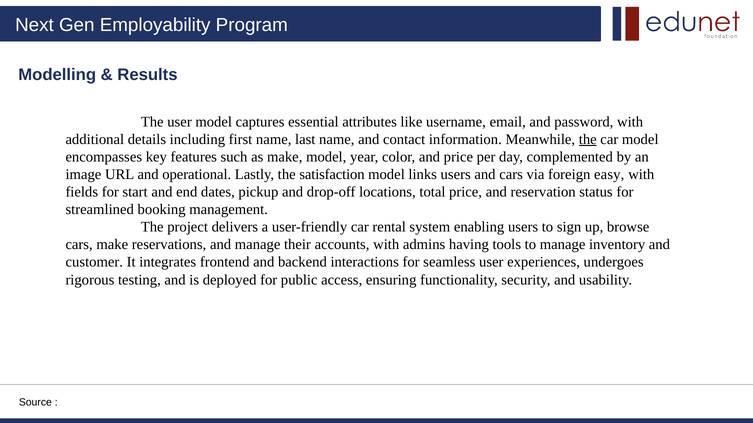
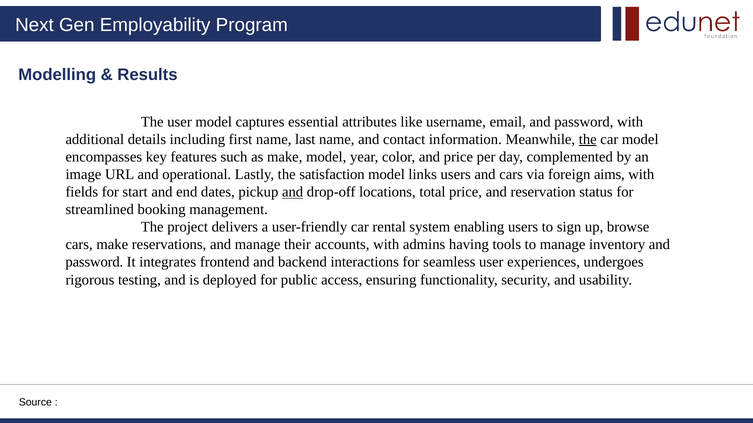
easy: easy -> aims
and at (293, 192) underline: none -> present
customer at (94, 262): customer -> password
